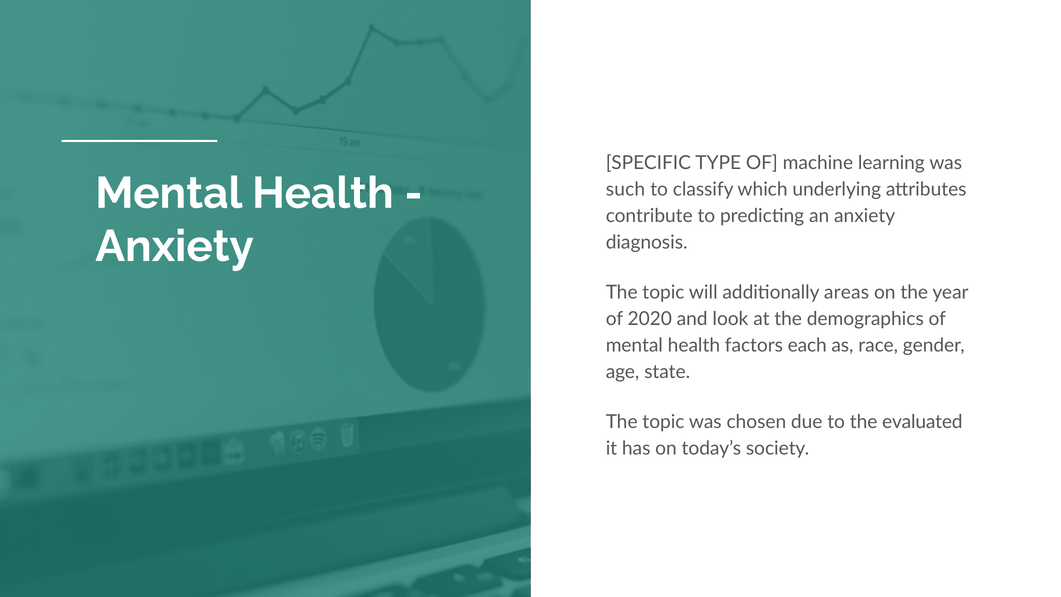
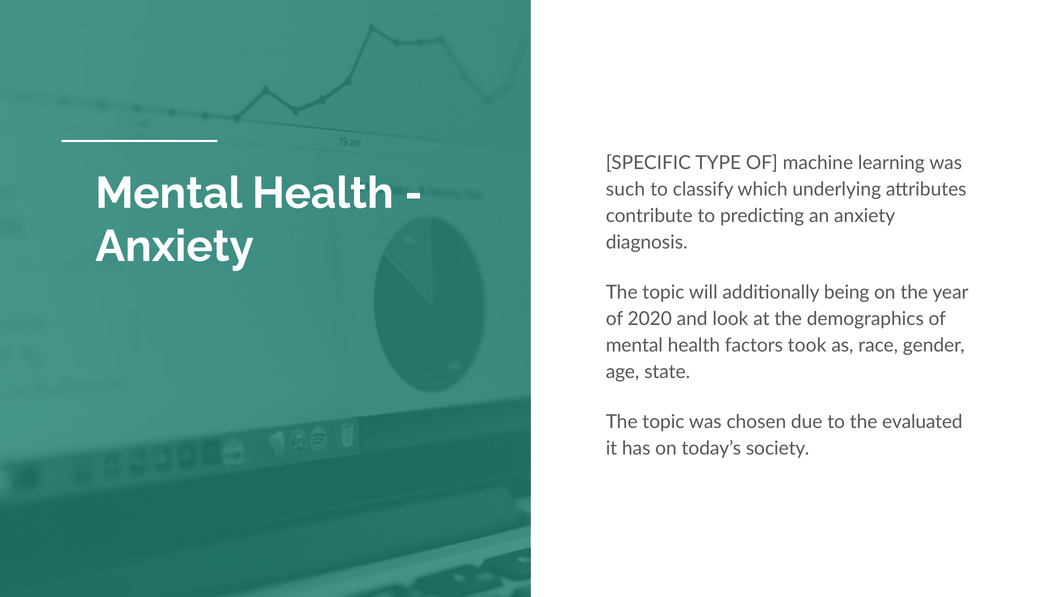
areas: areas -> being
each: each -> took
